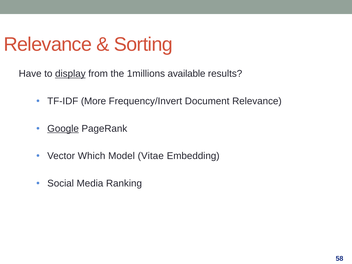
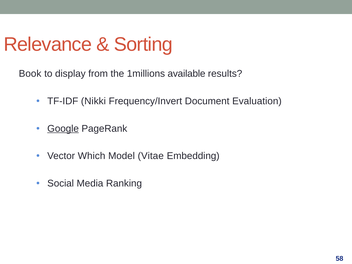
Have: Have -> Book
display underline: present -> none
More: More -> Nikki
Document Relevance: Relevance -> Evaluation
